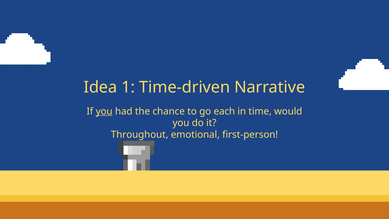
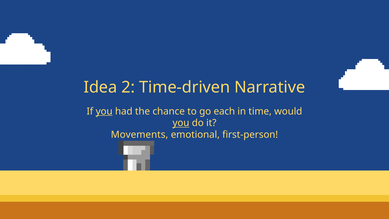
1: 1 -> 2
you at (181, 123) underline: none -> present
Throughout: Throughout -> Movements
